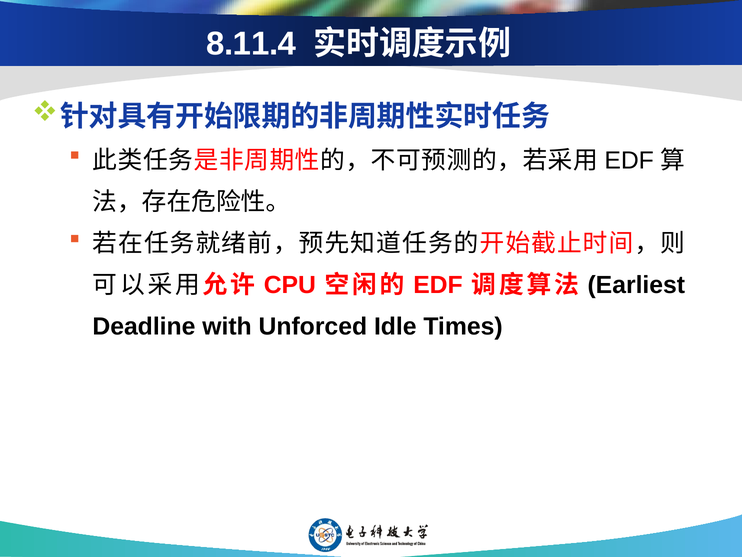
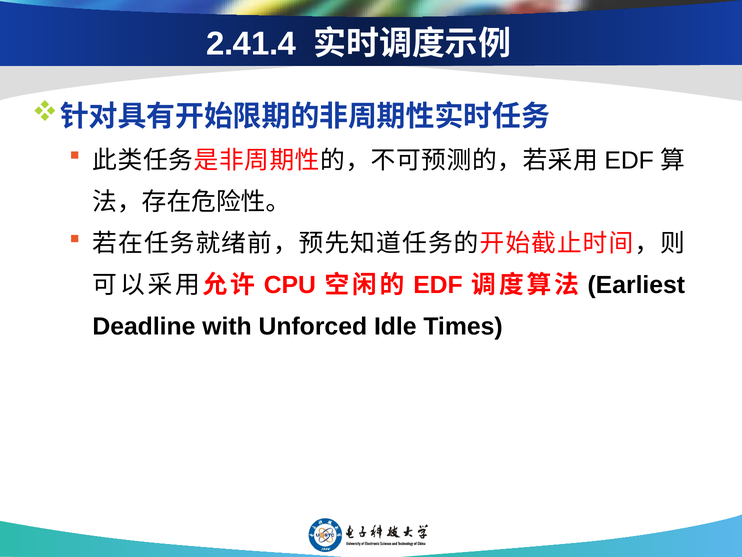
8.11.4: 8.11.4 -> 2.41.4
